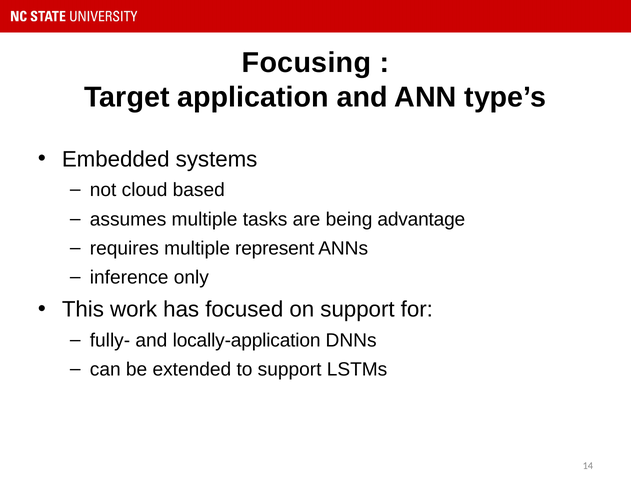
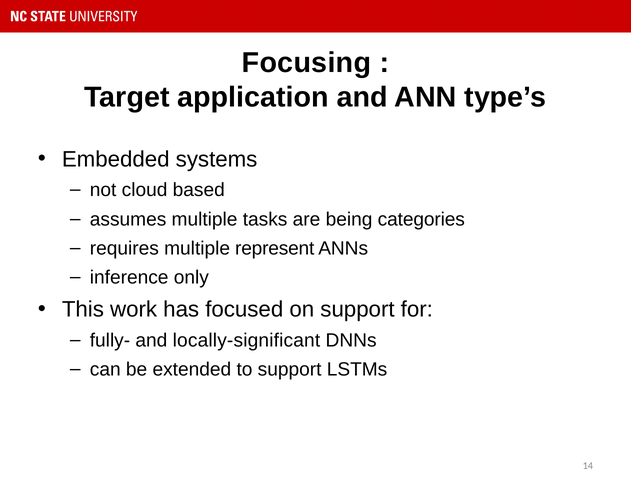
advantage: advantage -> categories
locally-application: locally-application -> locally-significant
